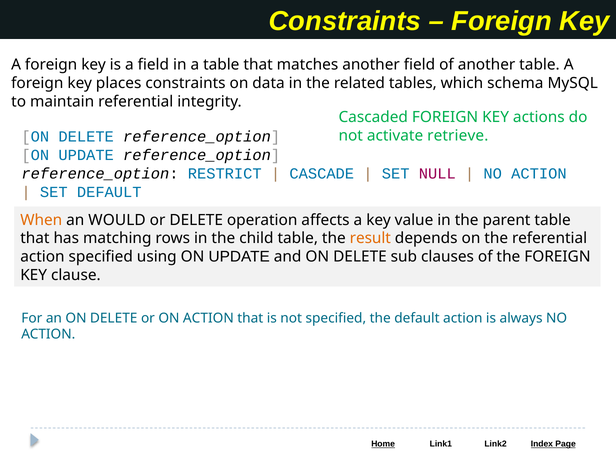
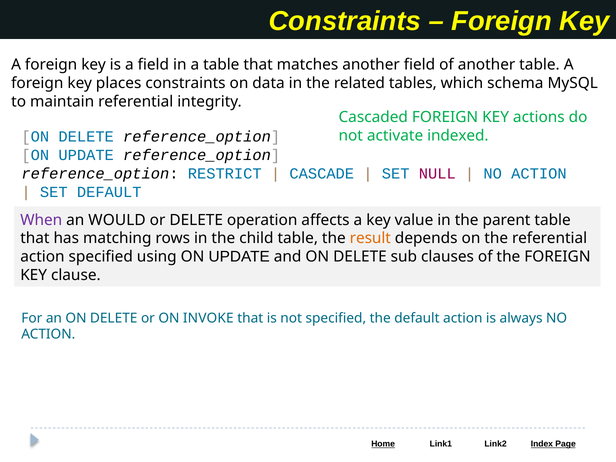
retrieve: retrieve -> indexed
When colour: orange -> purple
ON ACTION: ACTION -> INVOKE
